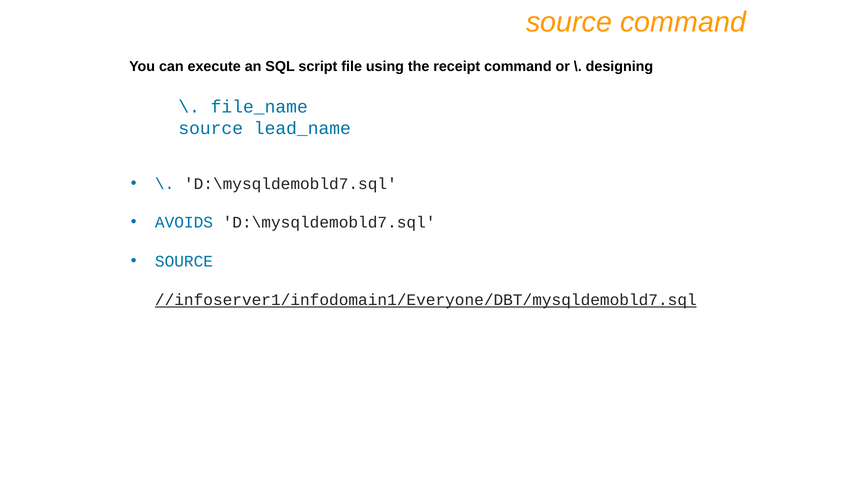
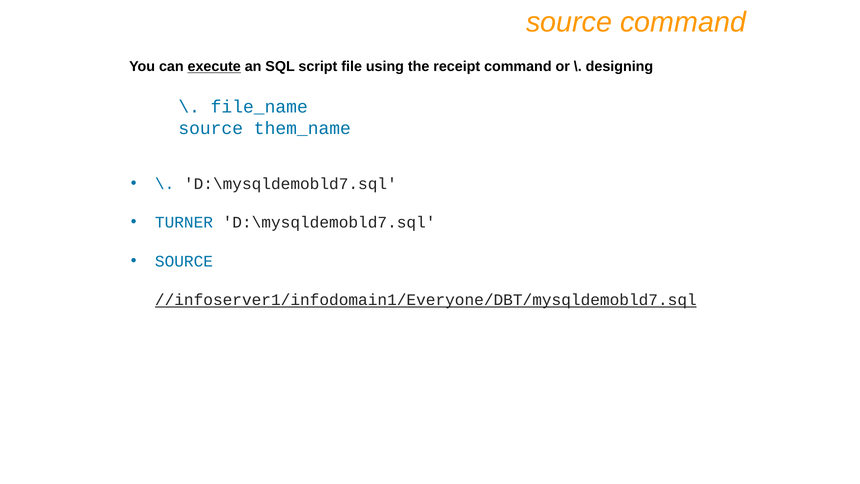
execute underline: none -> present
lead_name: lead_name -> them_name
AVOIDS: AVOIDS -> TURNER
